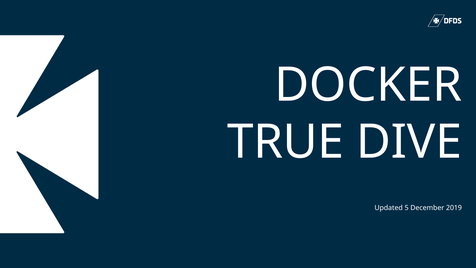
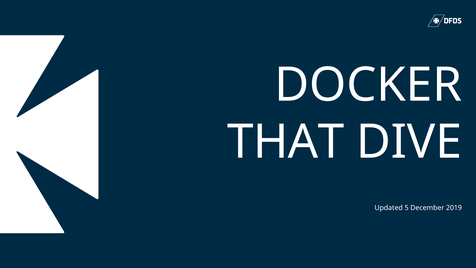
TRUE: TRUE -> THAT
